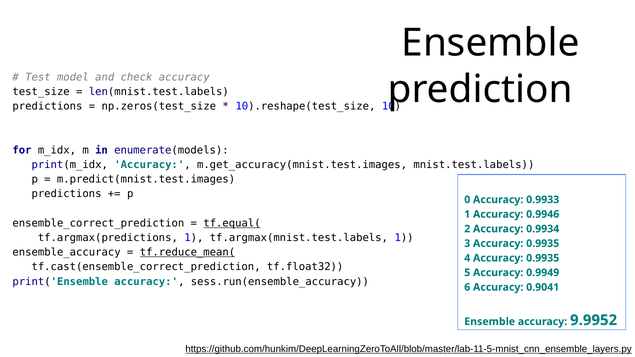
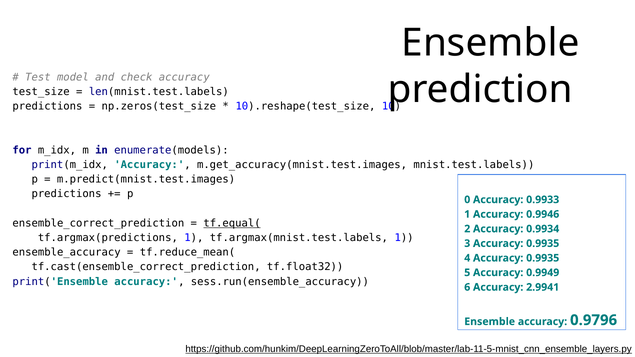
tf.reduce_mean( underline: present -> none
0.9041: 0.9041 -> 2.9941
9.9952: 9.9952 -> 0.9796
